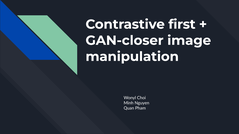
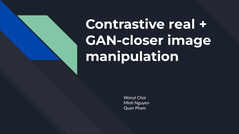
first: first -> real
